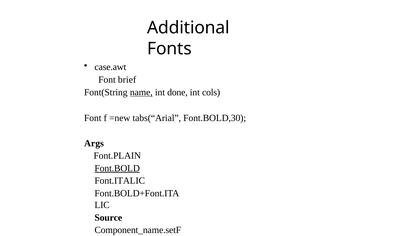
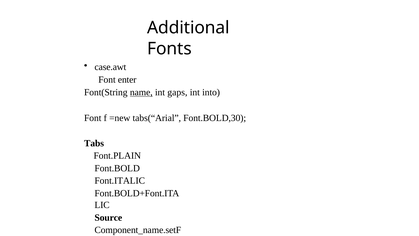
brief: brief -> enter
done: done -> gaps
cols: cols -> into
Args: Args -> Tabs
Font.BOLD underline: present -> none
